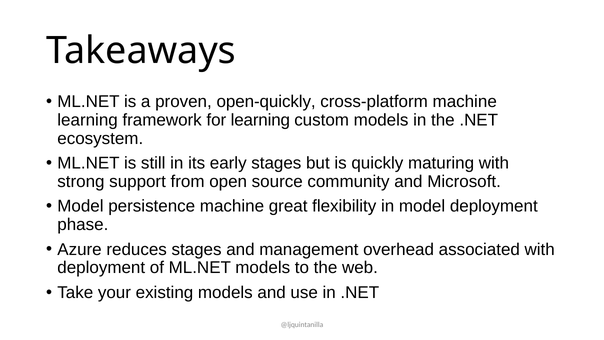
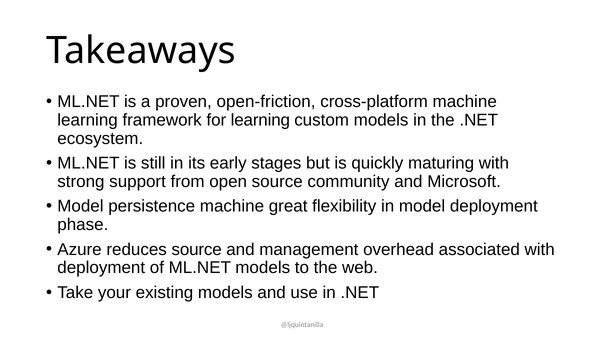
open-quickly: open-quickly -> open-friction
reduces stages: stages -> source
